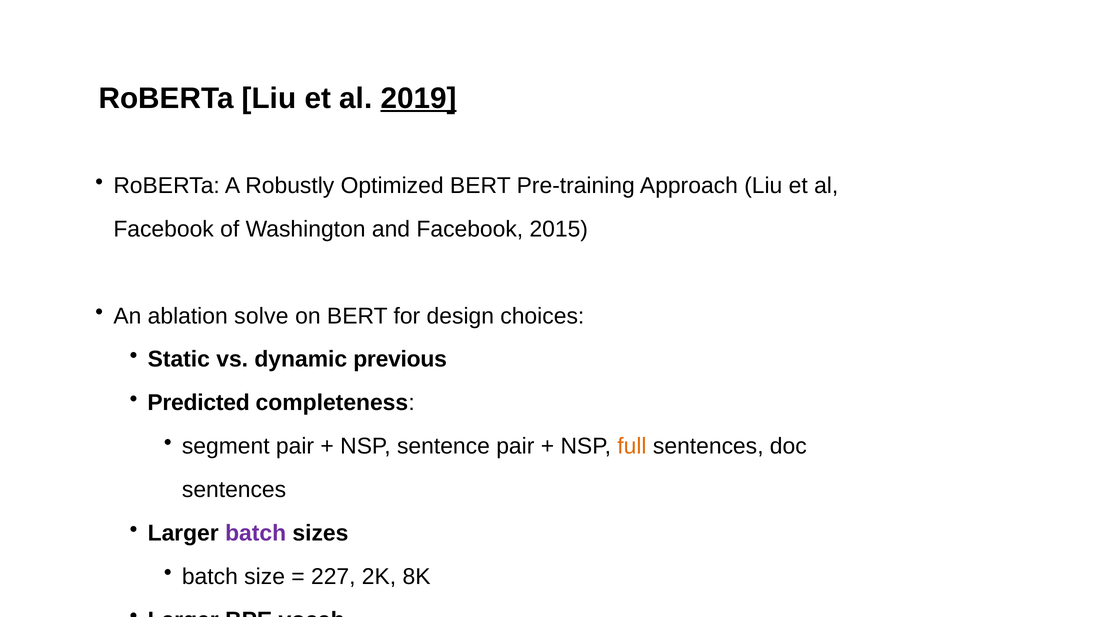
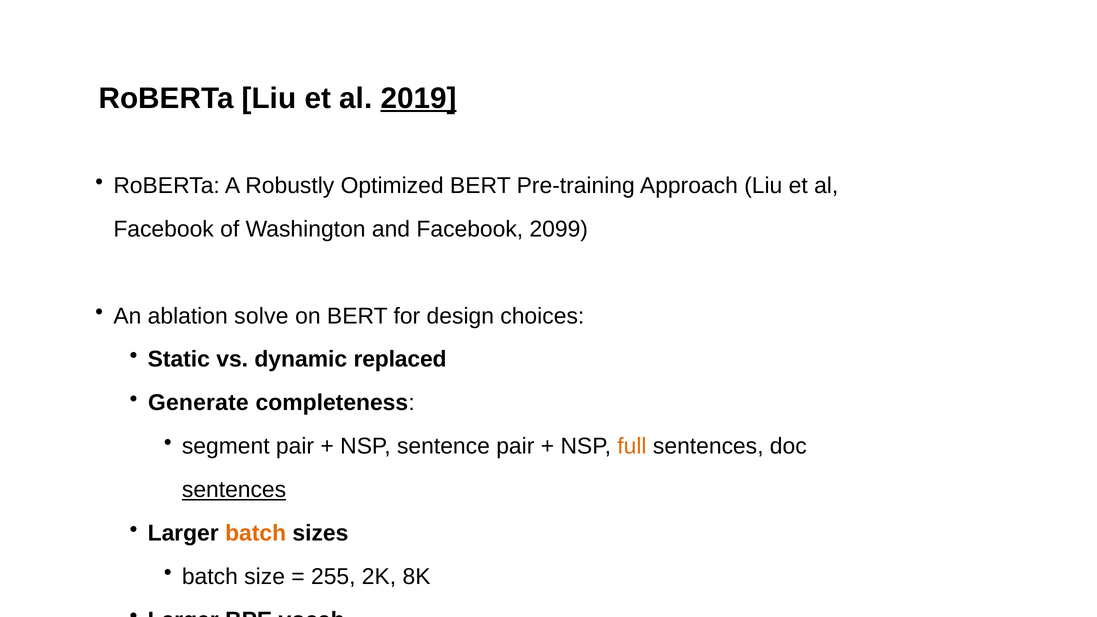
2015: 2015 -> 2099
previous: previous -> replaced
Predicted: Predicted -> Generate
sentences at (234, 490) underline: none -> present
batch at (256, 533) colour: purple -> orange
227: 227 -> 255
